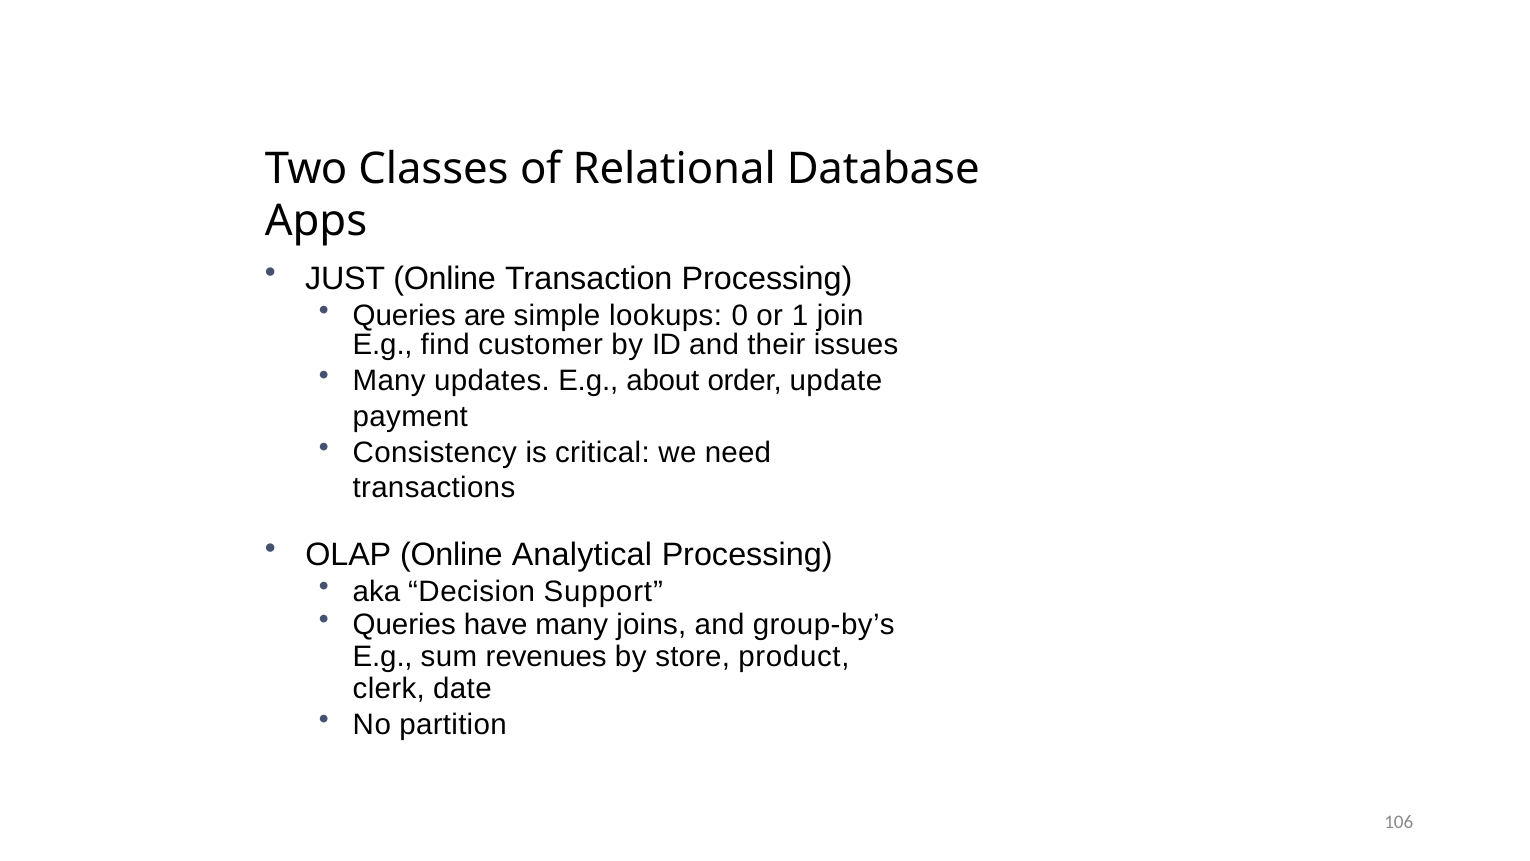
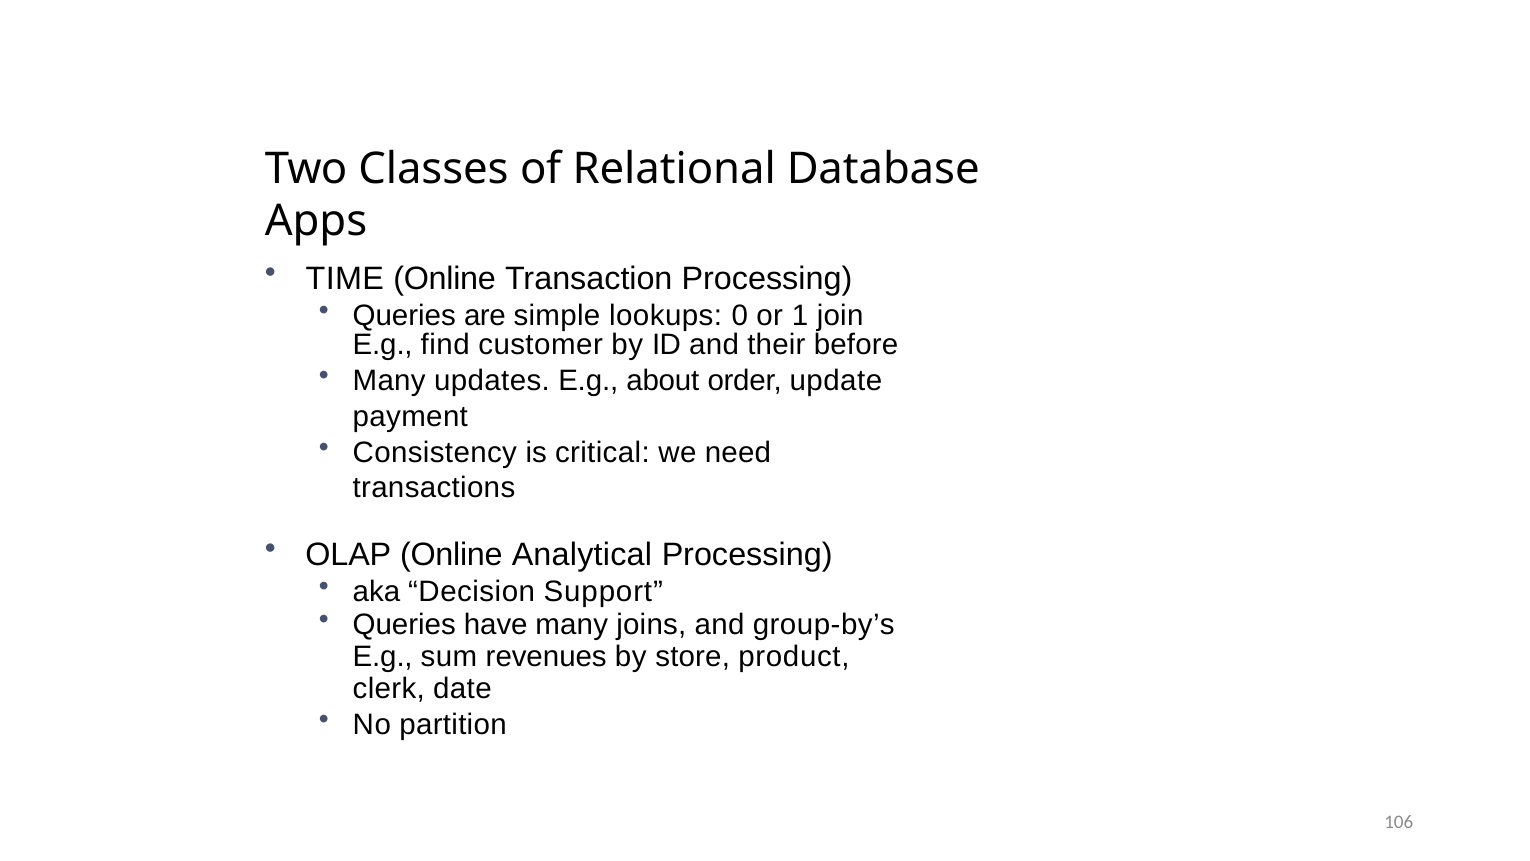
JUST: JUST -> TIME
issues: issues -> before
